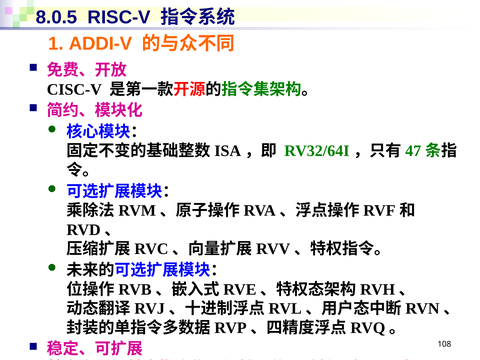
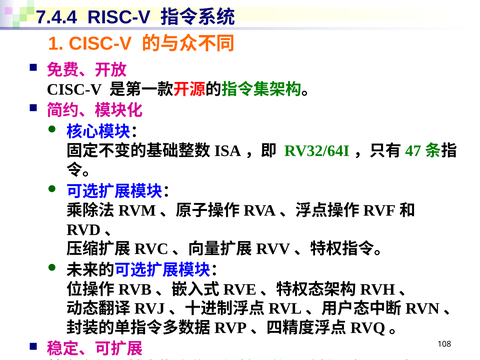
8.0.5: 8.0.5 -> 7.4.4
1 ADDI-V: ADDI-V -> CISC-V
